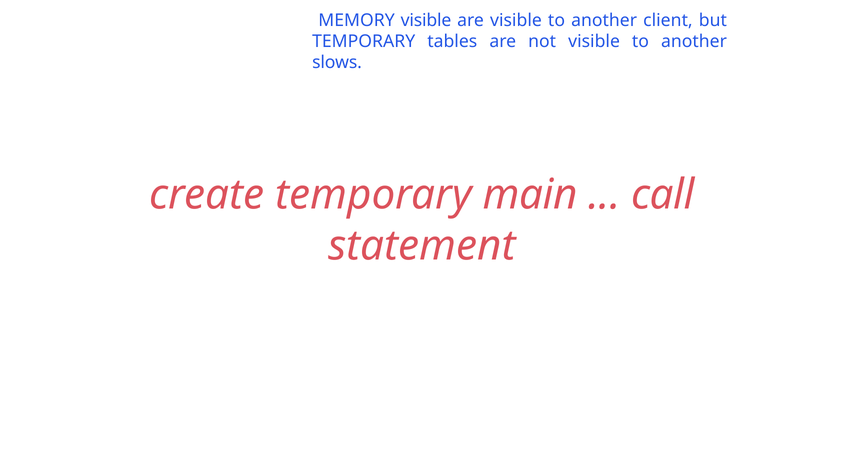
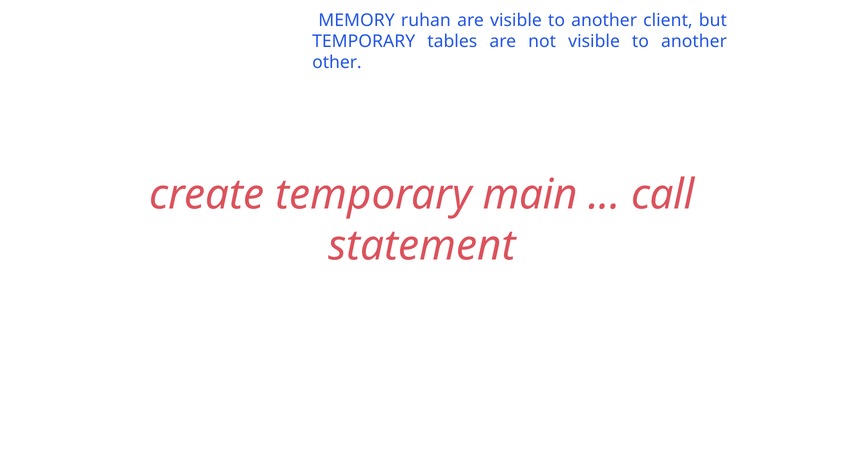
MEMORY visible: visible -> ruhan
slows: slows -> other
